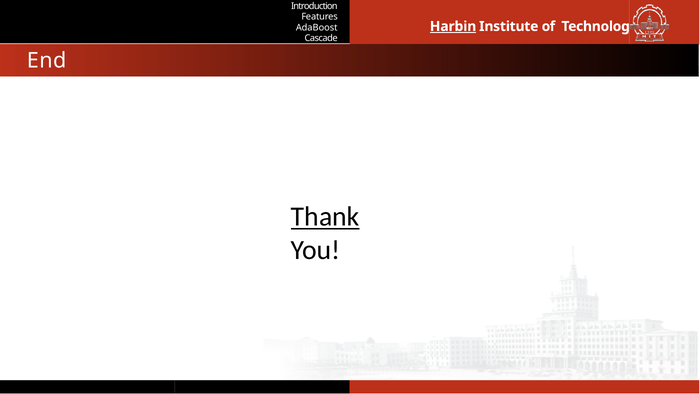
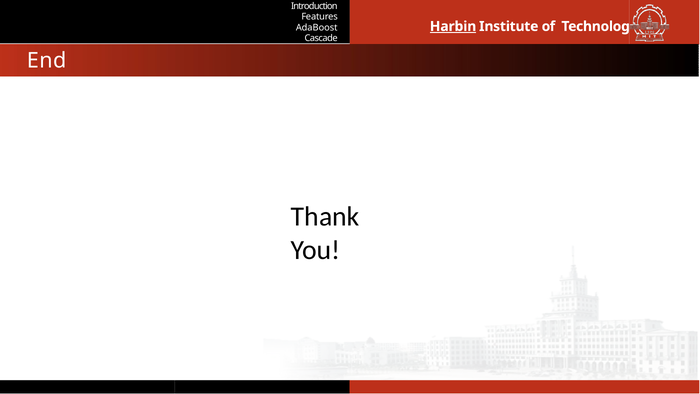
Thank underline: present -> none
